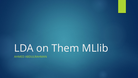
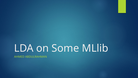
Them: Them -> Some
